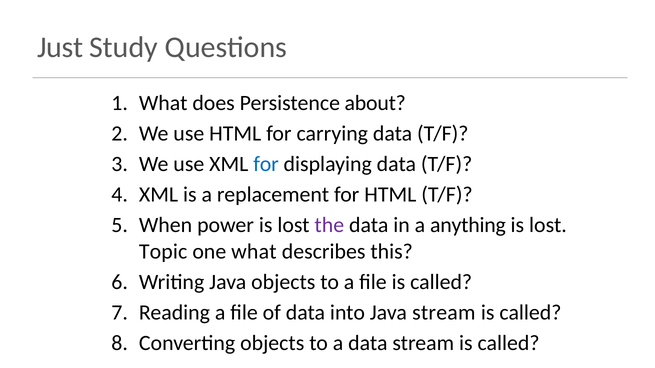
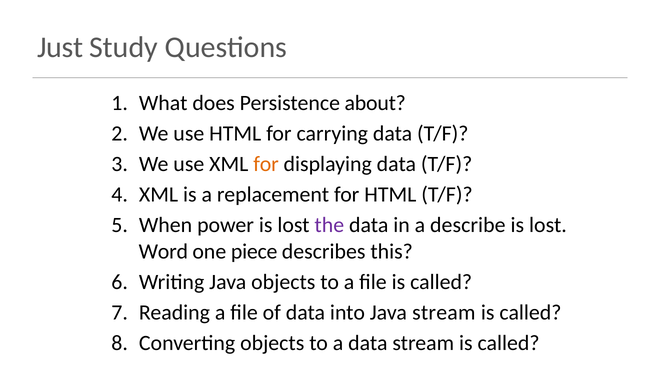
for at (266, 164) colour: blue -> orange
anything: anything -> describe
Topic: Topic -> Word
one what: what -> piece
